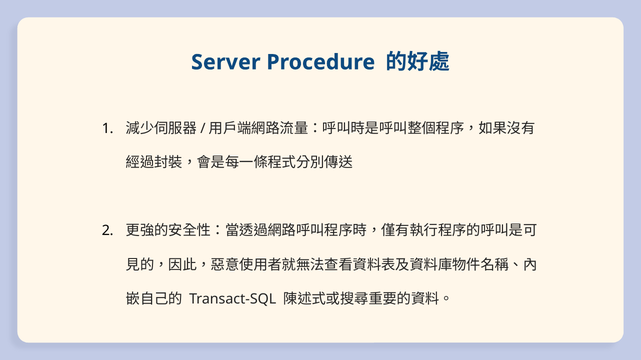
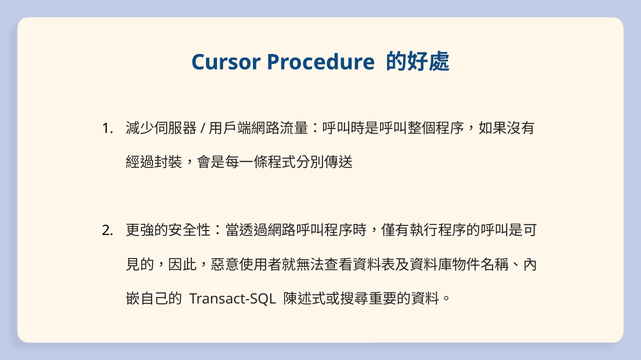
Server: Server -> Cursor
